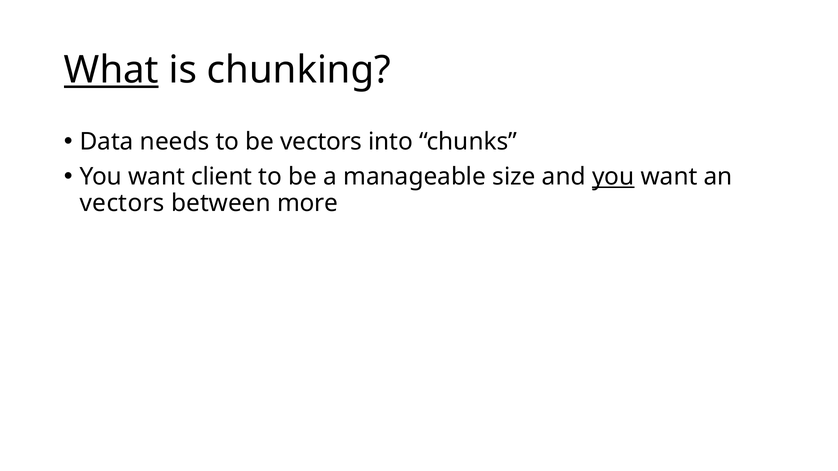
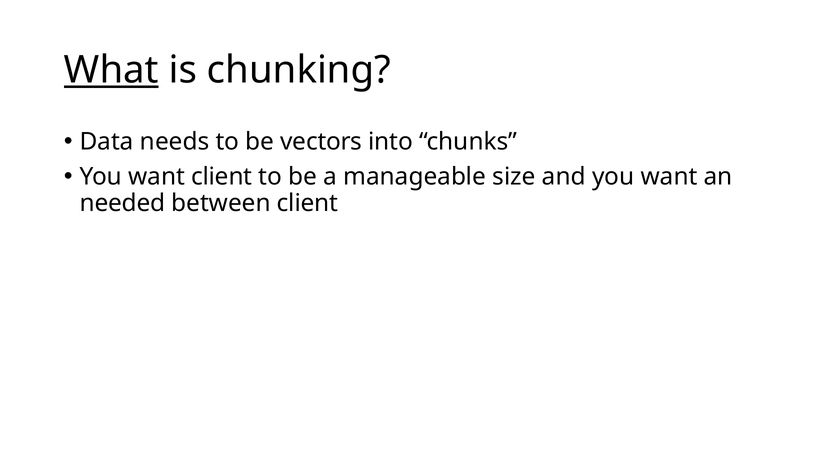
you at (613, 177) underline: present -> none
vectors at (122, 203): vectors -> needed
between more: more -> client
